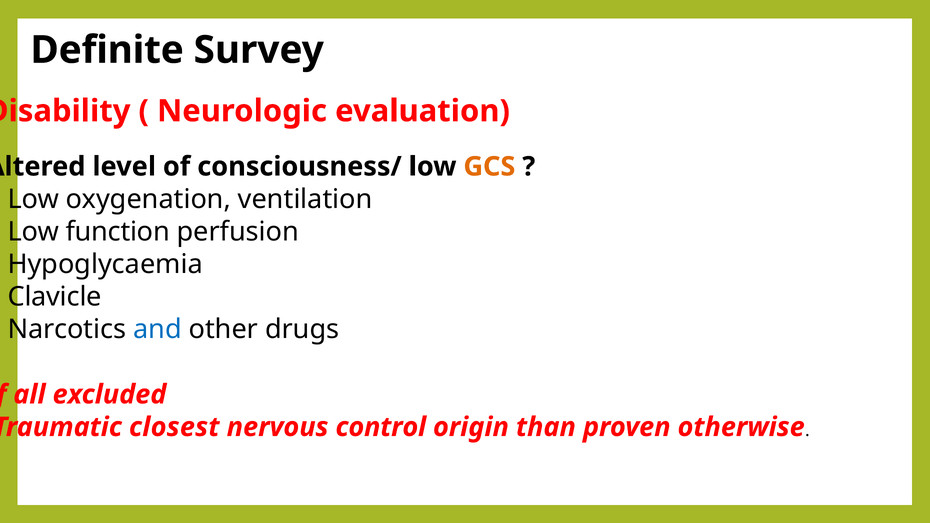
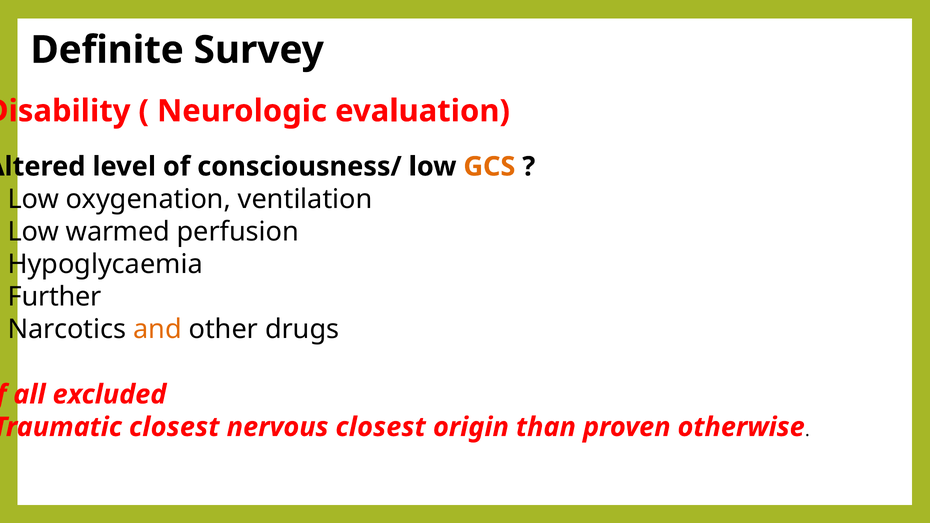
function: function -> warmed
Clavicle: Clavicle -> Further
and colour: blue -> orange
nervous control: control -> closest
